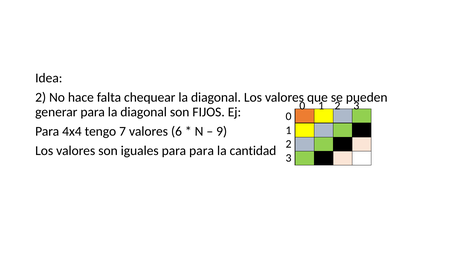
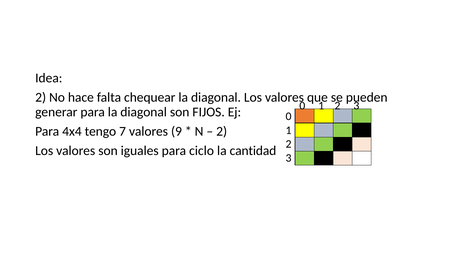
6: 6 -> 9
9 at (222, 131): 9 -> 2
para para: para -> ciclo
